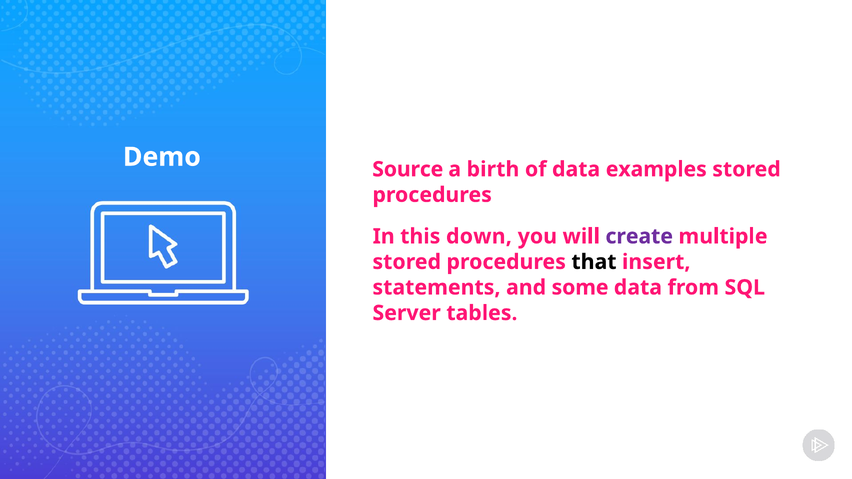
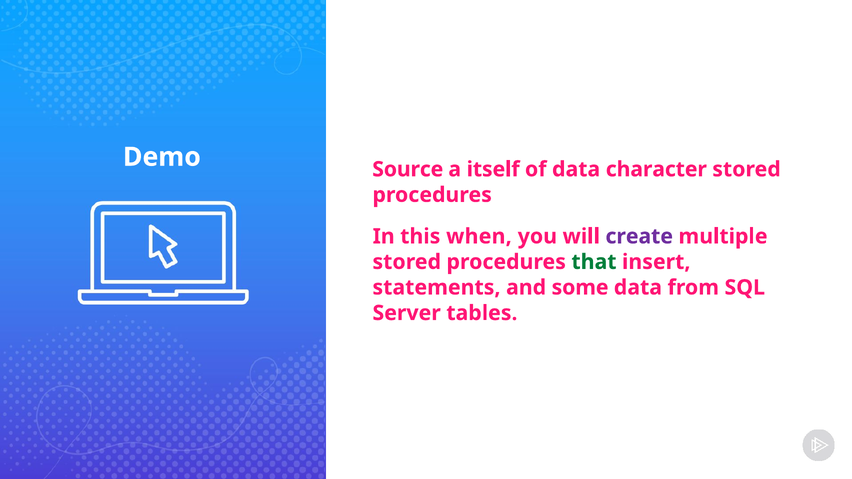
birth: birth -> itself
examples: examples -> character
down: down -> when
that colour: black -> green
